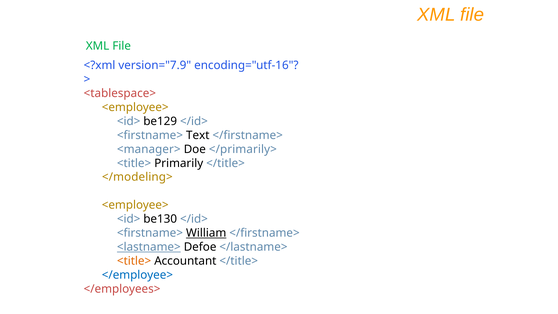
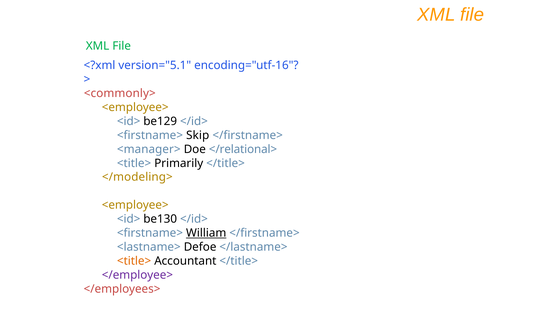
version="7.9: version="7.9 -> version="5.1
<tablespace>: <tablespace> -> <commonly>
Text: Text -> Skip
</primarily>: </primarily> -> </relational>
<lastname> underline: present -> none
</employee> colour: blue -> purple
